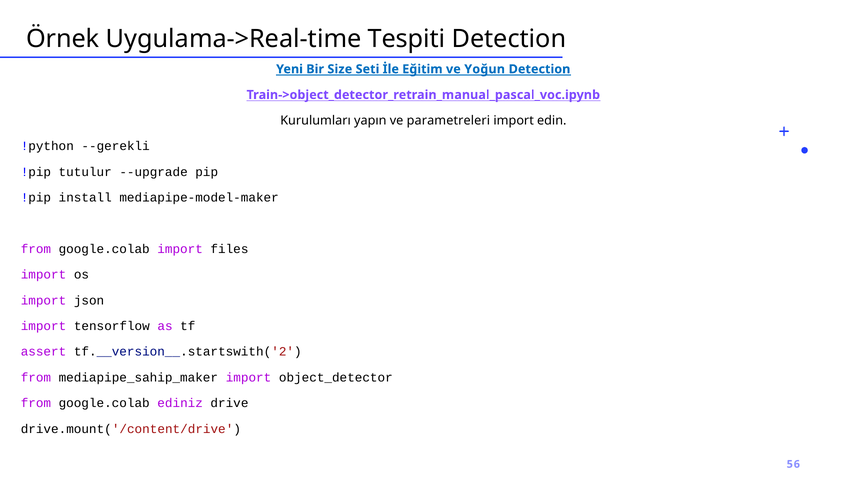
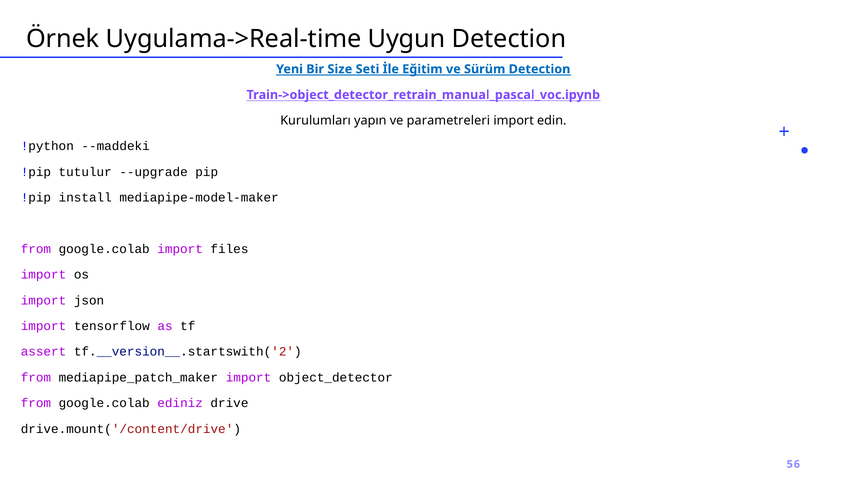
Tespiti: Tespiti -> Uygun
Yoğun: Yoğun -> Sürüm
--gerekli: --gerekli -> --maddeki
mediapipe_sahip_maker: mediapipe_sahip_maker -> mediapipe_patch_maker
